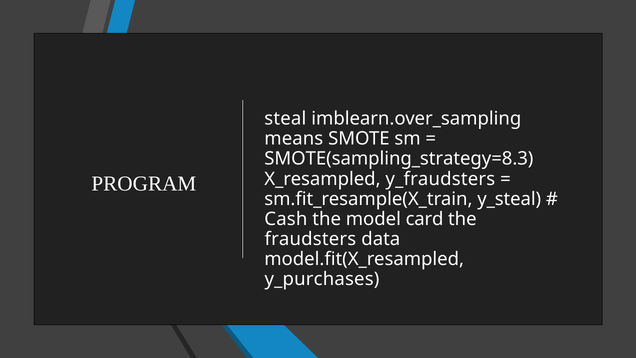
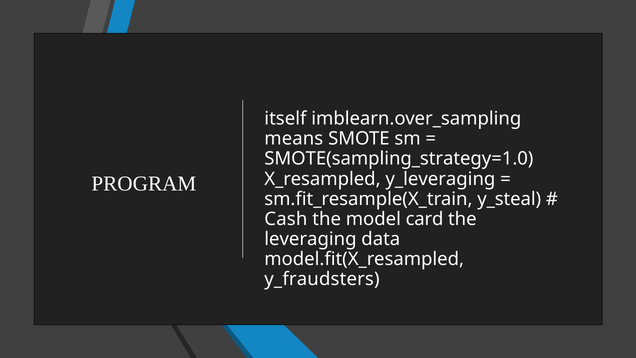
steal: steal -> itself
SMOTE(sampling_strategy=8.3: SMOTE(sampling_strategy=8.3 -> SMOTE(sampling_strategy=1.0
y_fraudsters: y_fraudsters -> y_leveraging
fraudsters: fraudsters -> leveraging
y_purchases: y_purchases -> y_fraudsters
